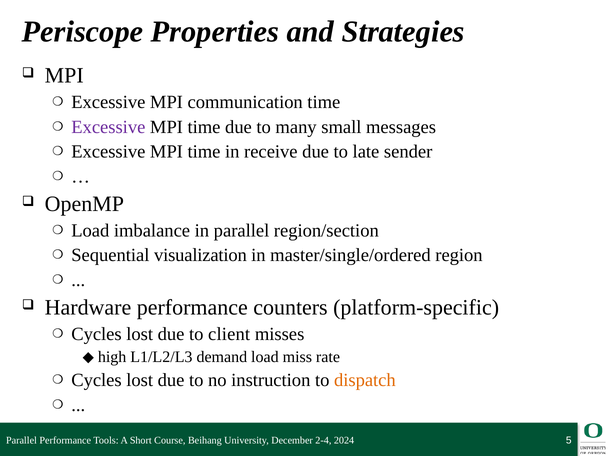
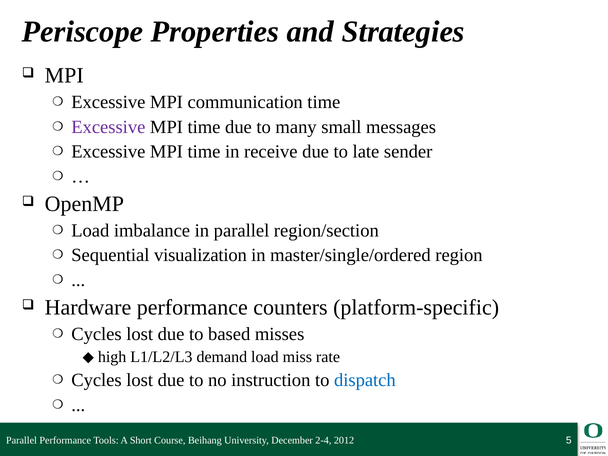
client: client -> based
dispatch colour: orange -> blue
2024: 2024 -> 2012
